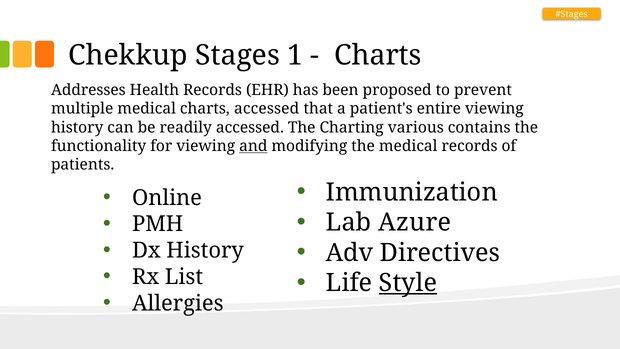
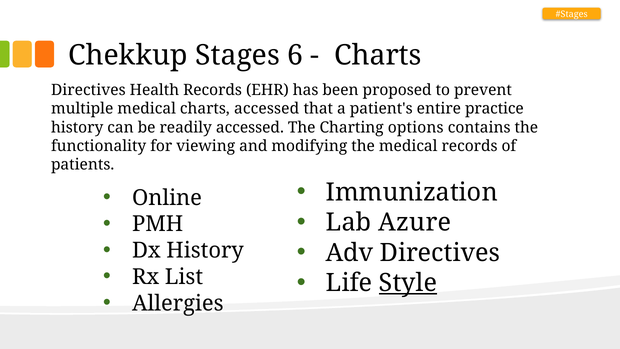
1: 1 -> 6
Addresses at (88, 90): Addresses -> Directives
entire viewing: viewing -> practice
various: various -> options
and underline: present -> none
